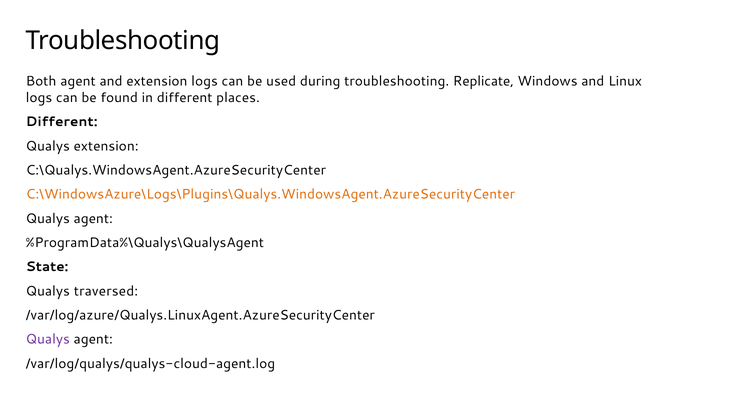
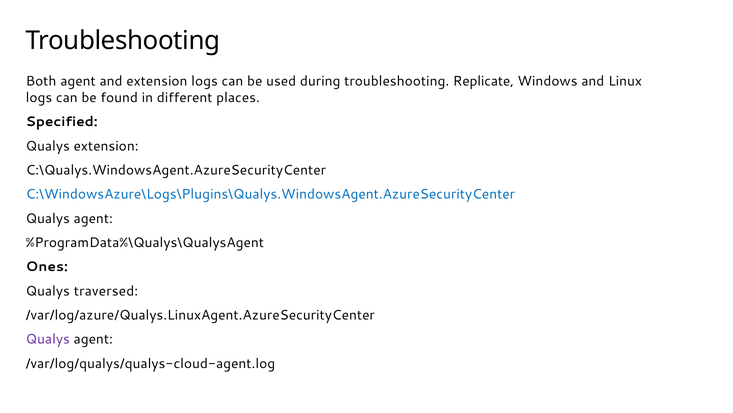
Different at (62, 122): Different -> Specified
C:\WindowsAzure\Logs\Plugins\Qualys.WindowsAgent.AzureSecurityCenter colour: orange -> blue
State: State -> Ones
